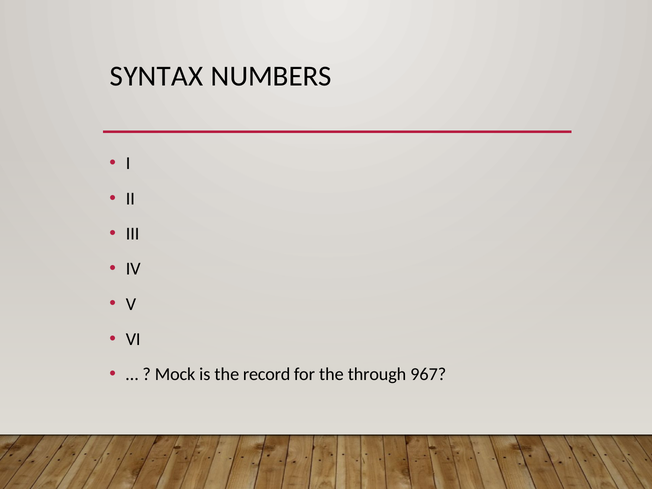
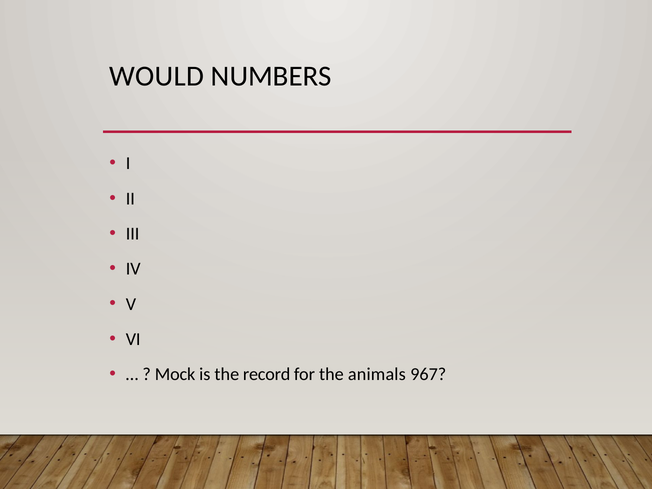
SYNTAX: SYNTAX -> WOULD
through: through -> animals
